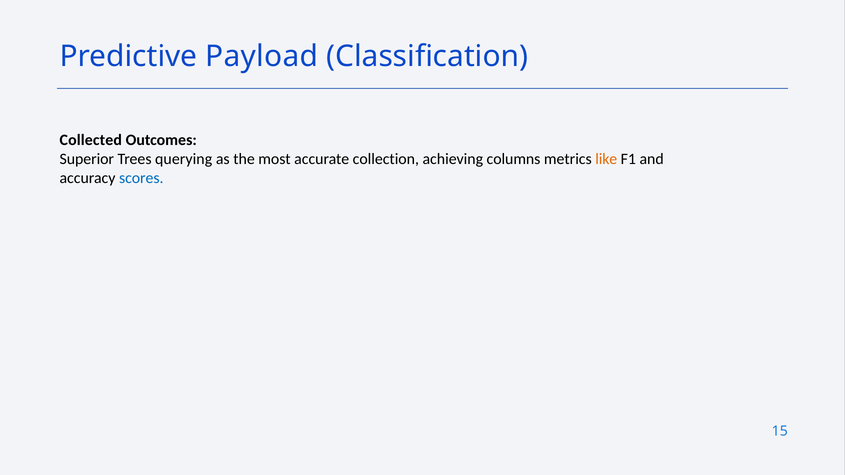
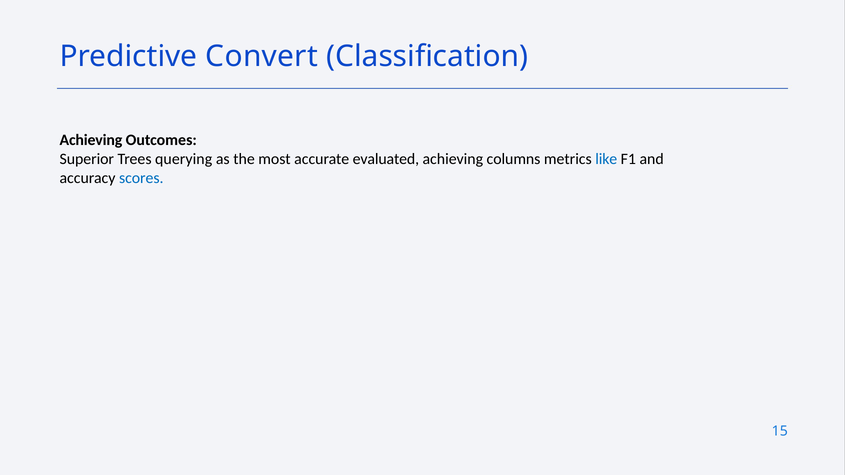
Payload: Payload -> Convert
Collected at (91, 140): Collected -> Achieving
collection: collection -> evaluated
like colour: orange -> blue
